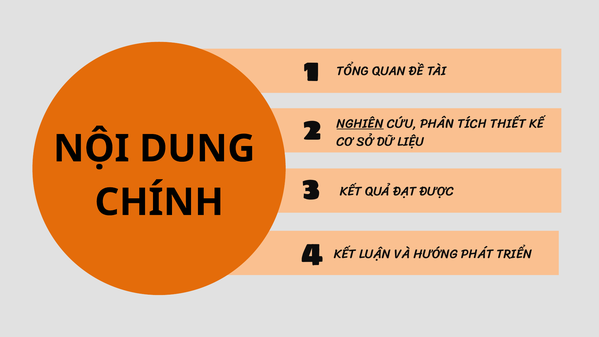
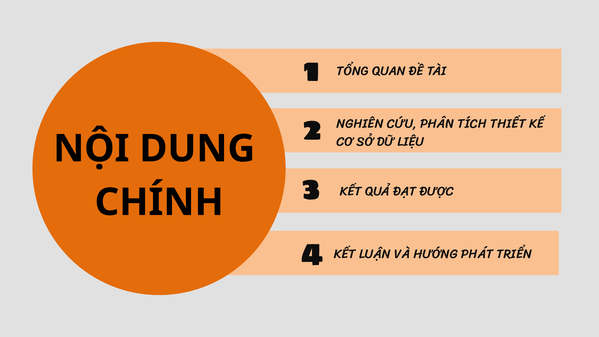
NGHIÊN underline: present -> none
